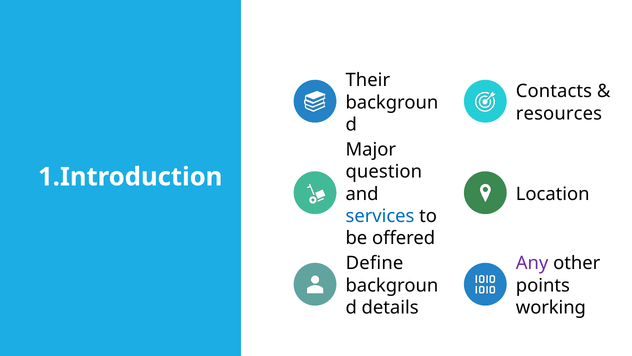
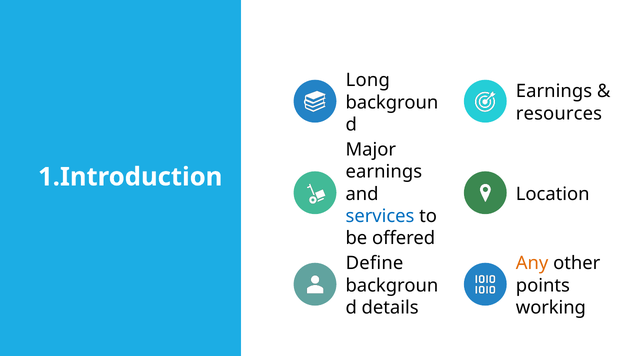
Their: Their -> Long
Contacts at (554, 91): Contacts -> Earnings
question at (384, 172): question -> earnings
Any colour: purple -> orange
